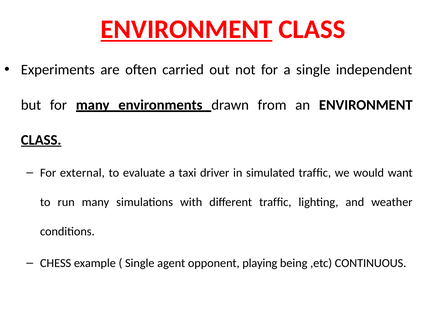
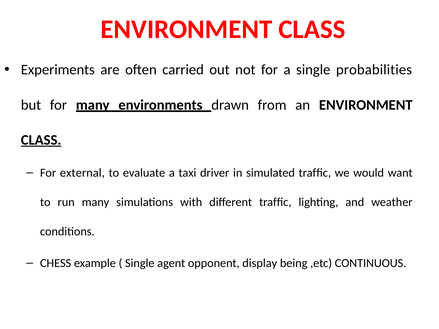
ENVIRONMENT at (186, 29) underline: present -> none
independent: independent -> probabilities
playing: playing -> display
